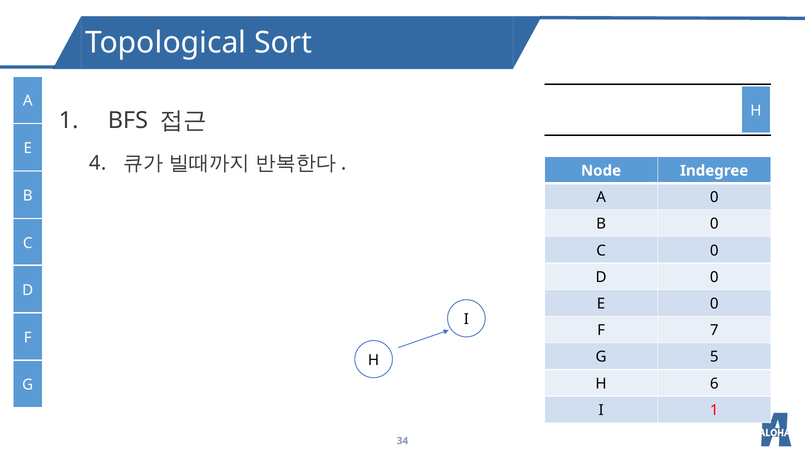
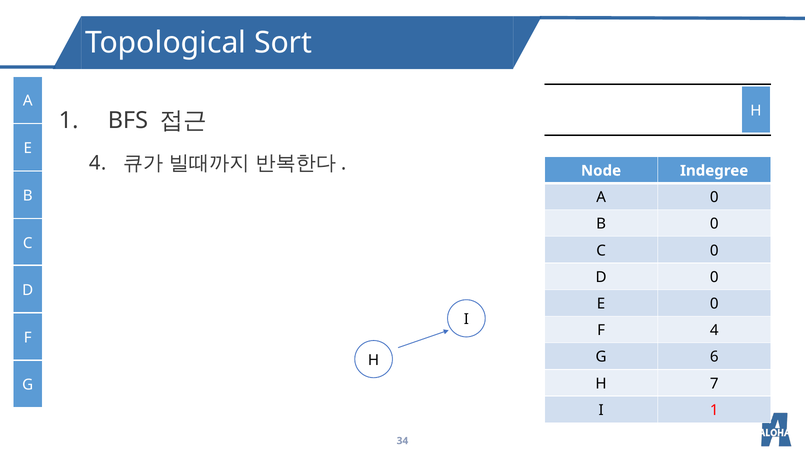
F 7: 7 -> 4
5: 5 -> 6
6: 6 -> 7
